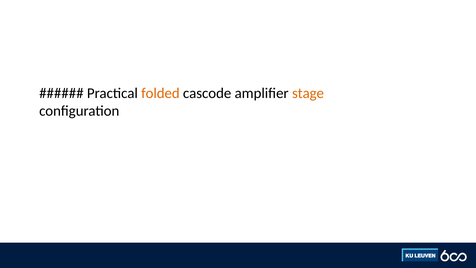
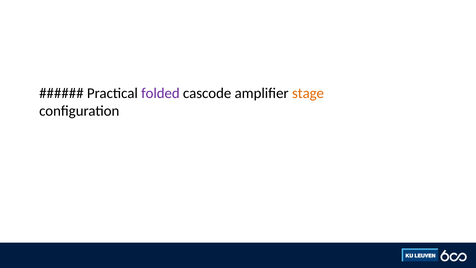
folded colour: orange -> purple
